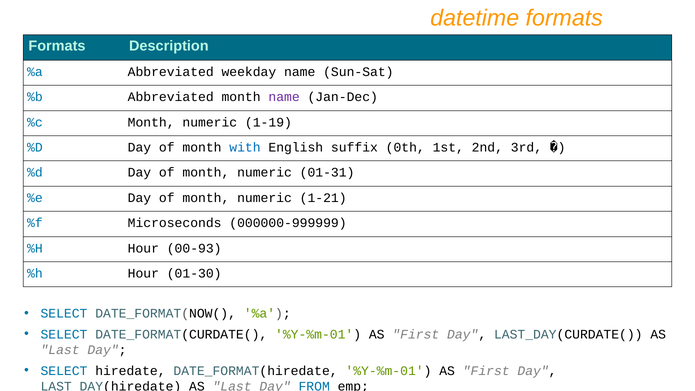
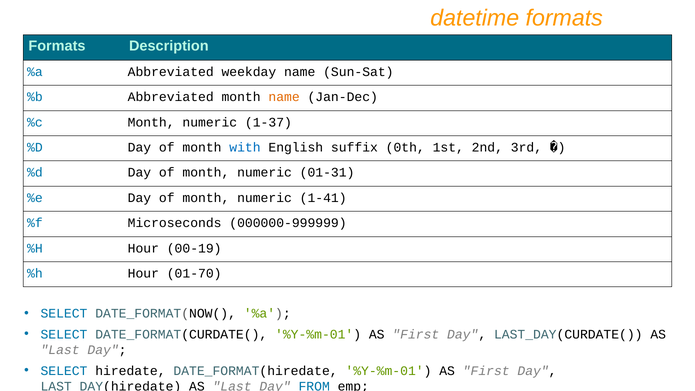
name at (284, 97) colour: purple -> orange
1-19: 1-19 -> 1-37
1-21: 1-21 -> 1-41
00-93: 00-93 -> 00-19
01-30: 01-30 -> 01-70
